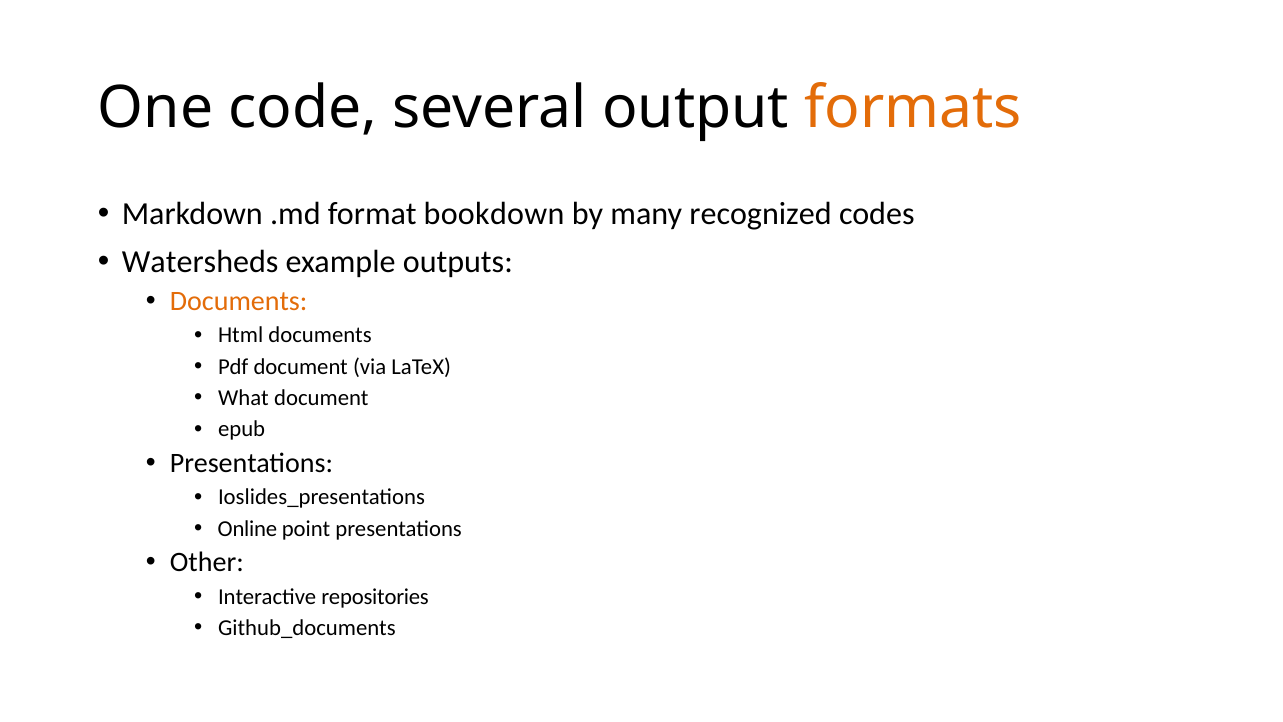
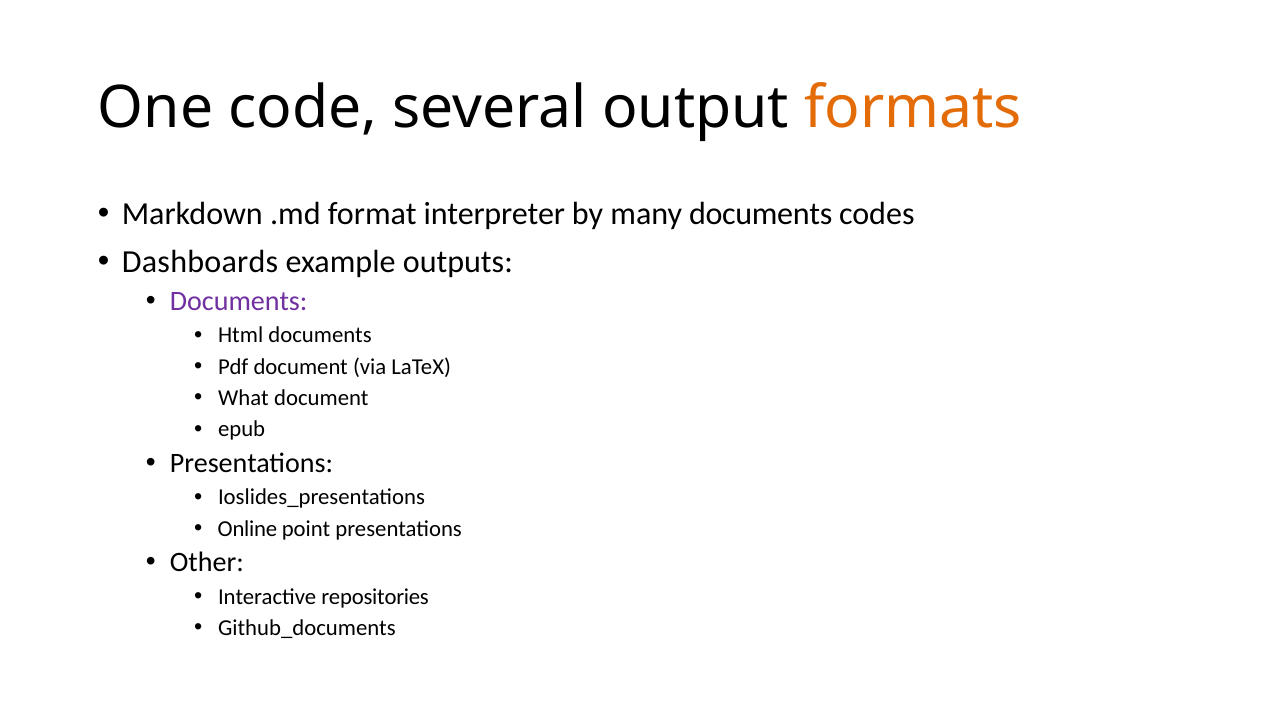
bookdown: bookdown -> interpreter
many recognized: recognized -> documents
Watersheds: Watersheds -> Dashboards
Documents at (239, 301) colour: orange -> purple
